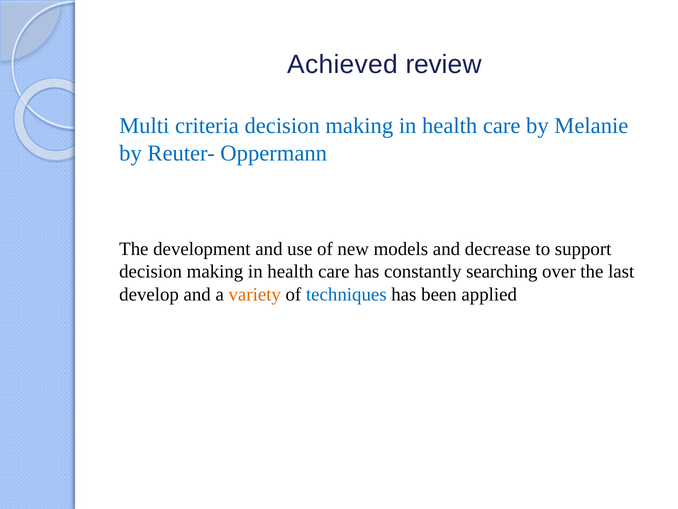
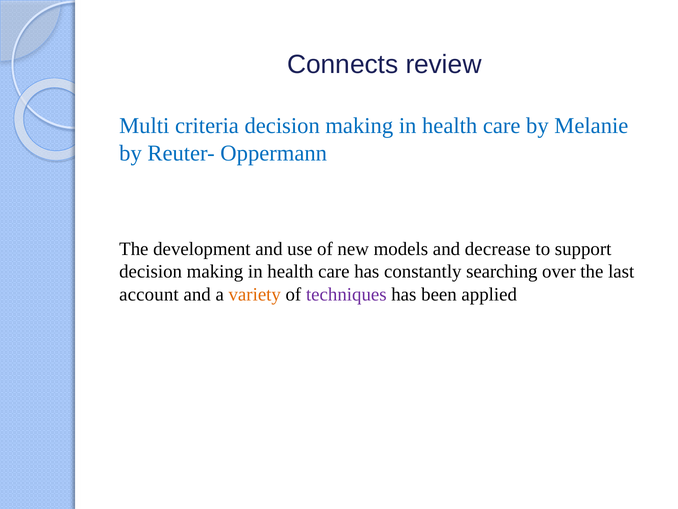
Achieved: Achieved -> Connects
develop: develop -> account
techniques colour: blue -> purple
